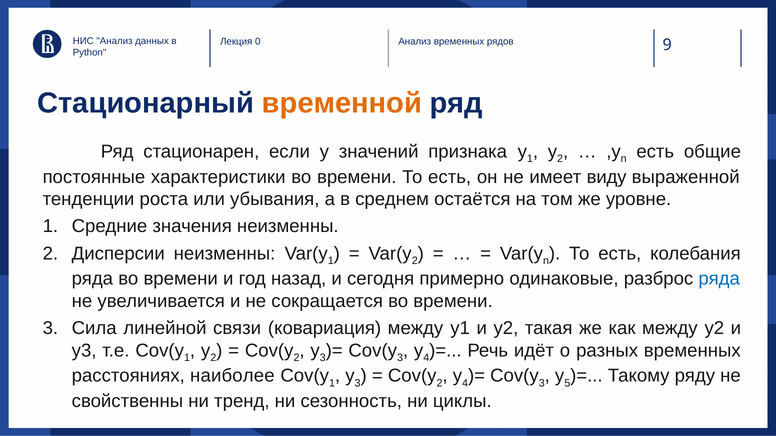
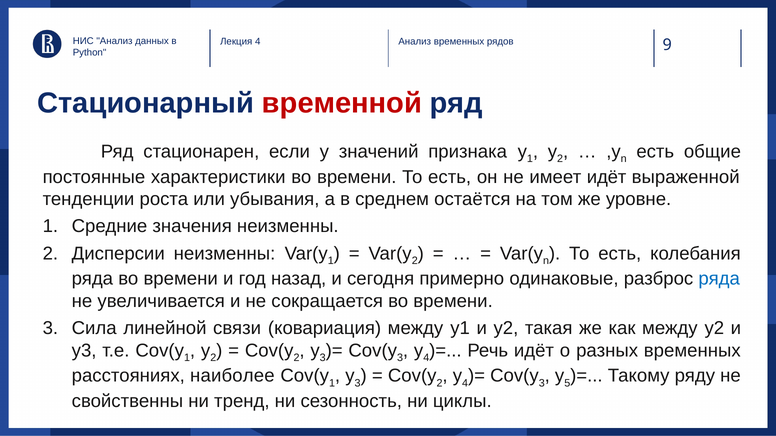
Лекция 0: 0 -> 4
временной colour: orange -> red
имеет виду: виду -> идёт
